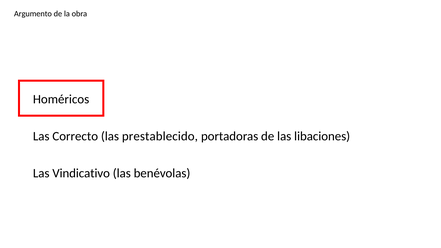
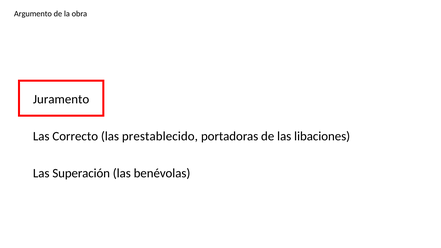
Homéricos: Homéricos -> Juramento
Vindicativo: Vindicativo -> Superación
